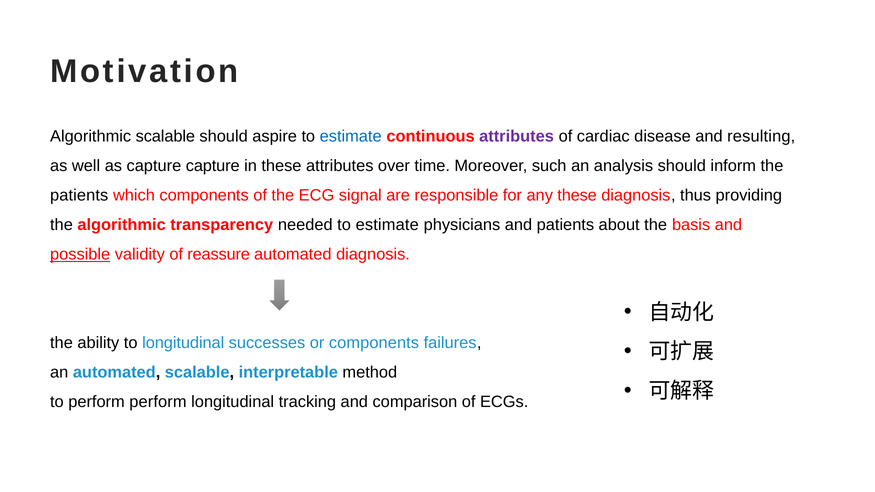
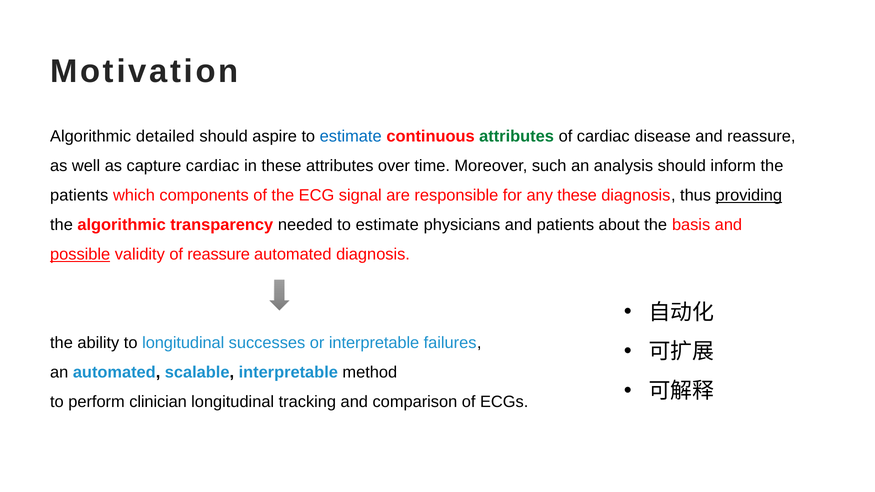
Algorithmic scalable: scalable -> detailed
attributes at (517, 136) colour: purple -> green
and resulting: resulting -> reassure
capture capture: capture -> cardiac
providing underline: none -> present
or components: components -> interpretable
perform perform: perform -> clinician
